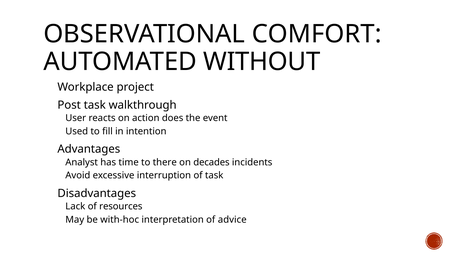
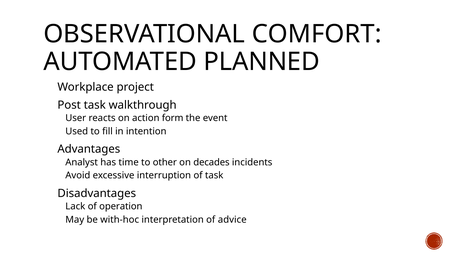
WITHOUT: WITHOUT -> PLANNED
does: does -> form
there: there -> other
resources: resources -> operation
